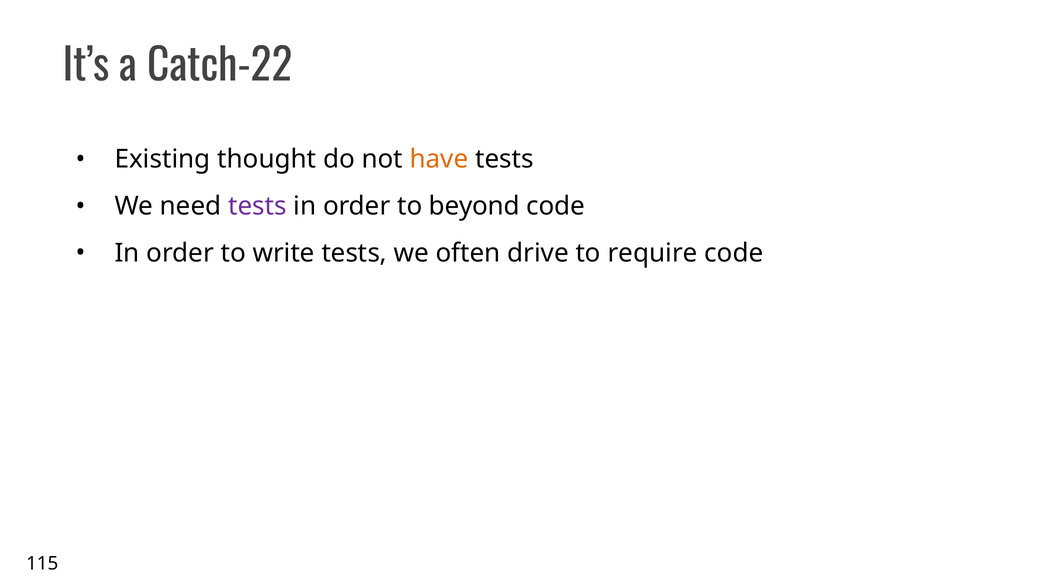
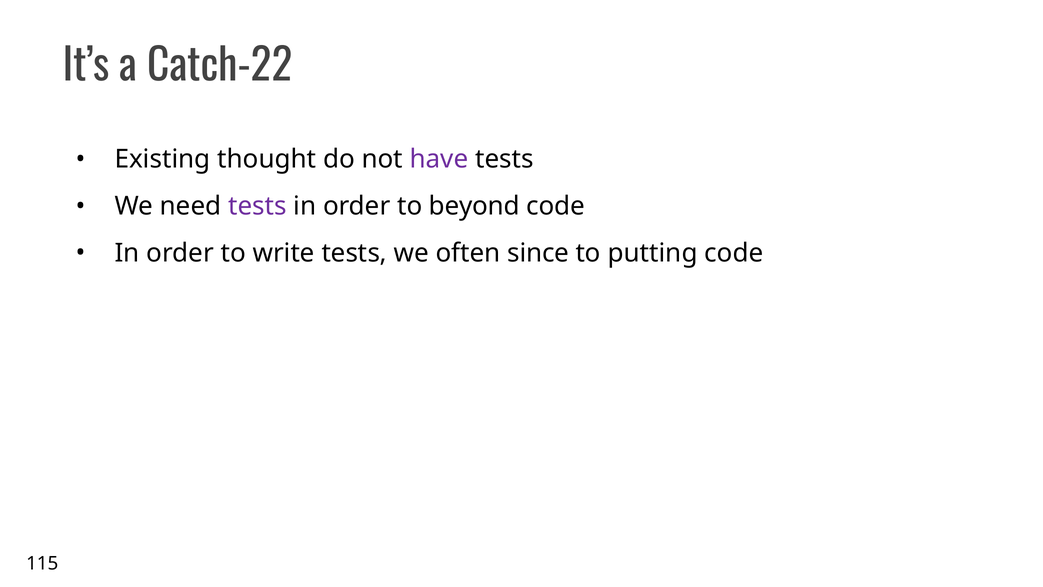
have colour: orange -> purple
drive: drive -> since
require: require -> putting
